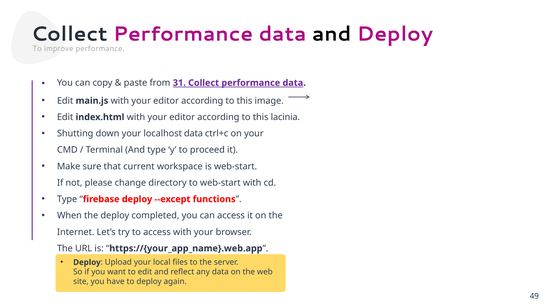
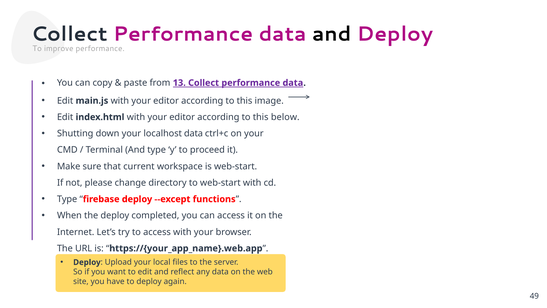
31: 31 -> 13
lacinia: lacinia -> below
